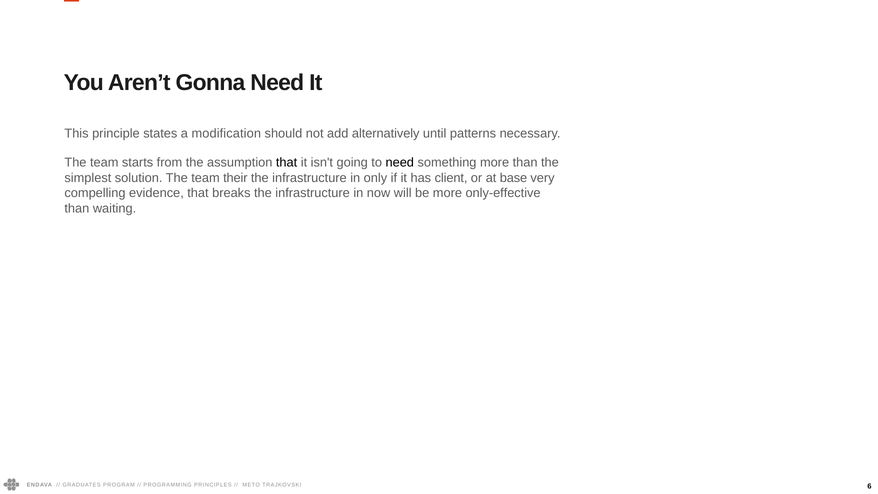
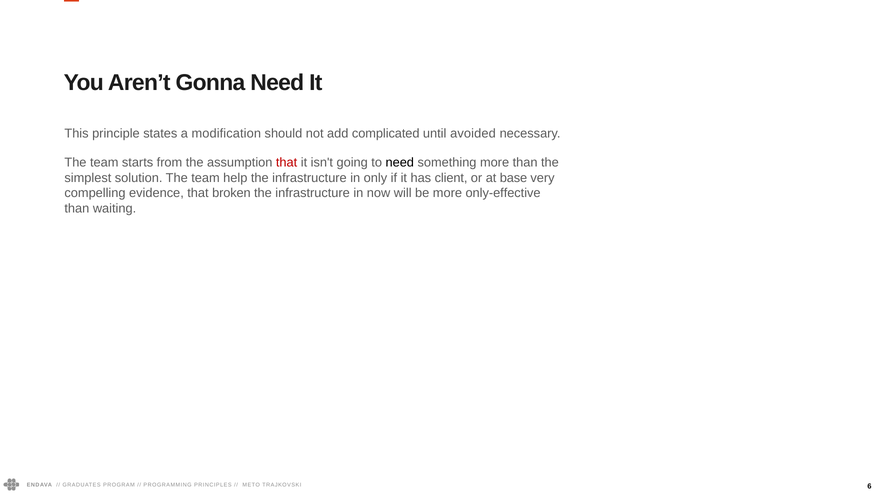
alternatively: alternatively -> complicated
patterns: patterns -> avoided
that at (287, 162) colour: black -> red
their: their -> help
breaks: breaks -> broken
